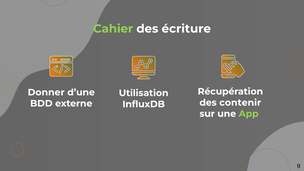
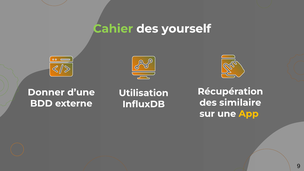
écriture: écriture -> yourself
contenir: contenir -> similaire
App colour: light green -> yellow
